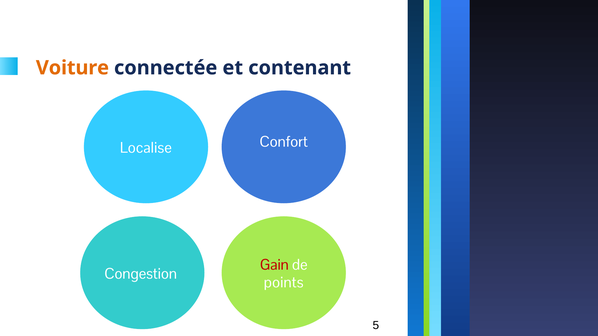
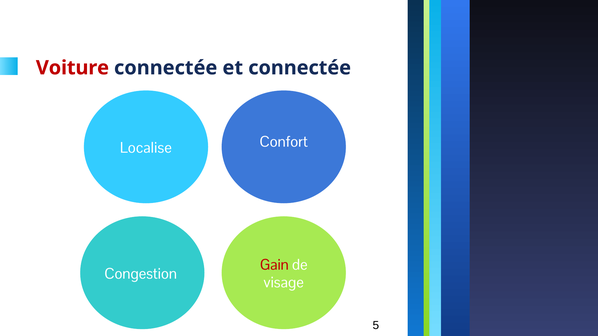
Voiture colour: orange -> red
et contenant: contenant -> connectée
points: points -> visage
